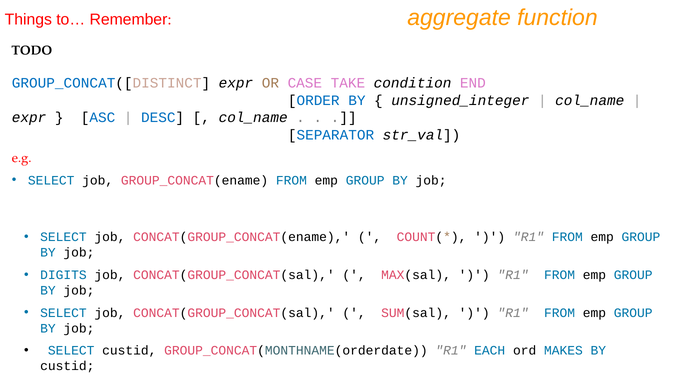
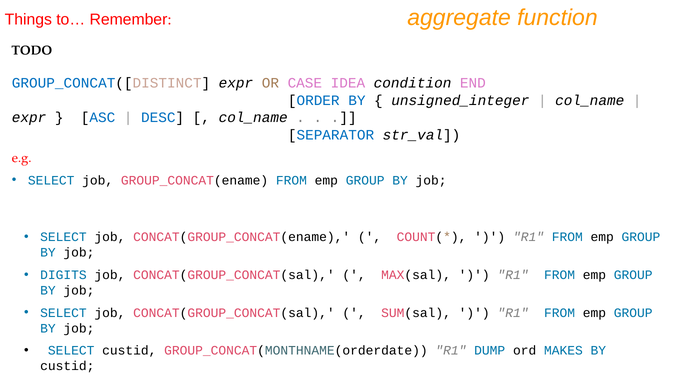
TAKE: TAKE -> IDEA
EACH: EACH -> DUMP
